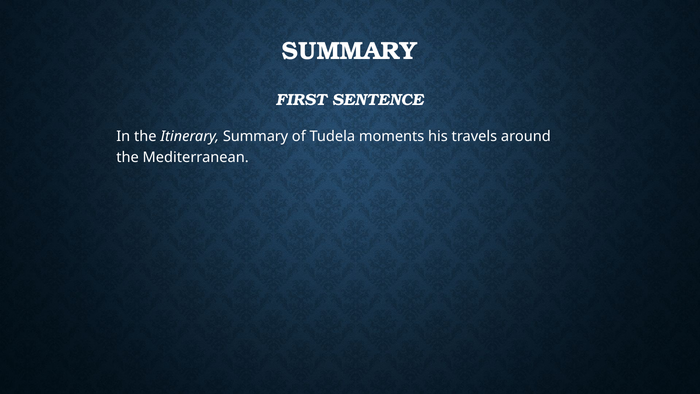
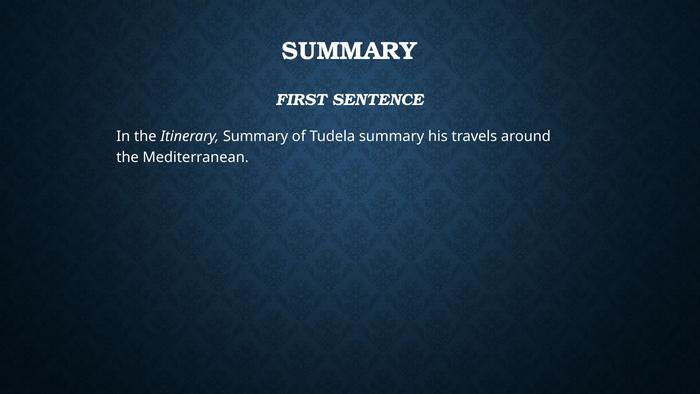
Tudela moments: moments -> summary
